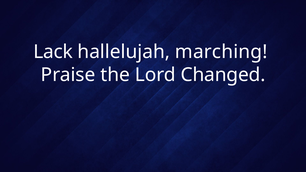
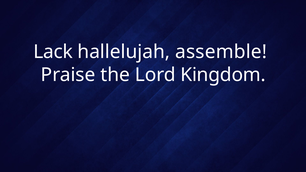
marching: marching -> assemble
Changed: Changed -> Kingdom
